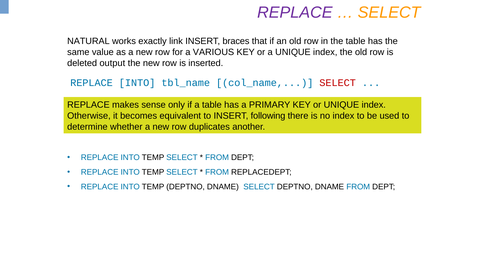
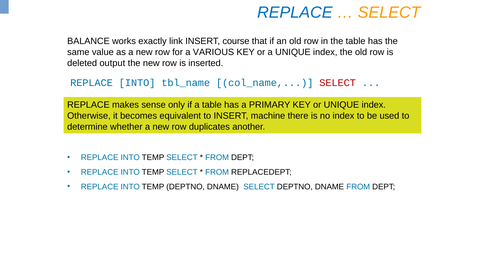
REPLACE at (295, 13) colour: purple -> blue
NATURAL: NATURAL -> BALANCE
braces: braces -> course
following: following -> machine
